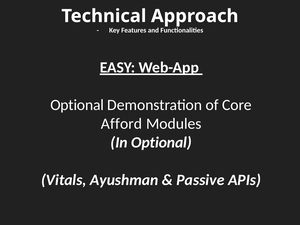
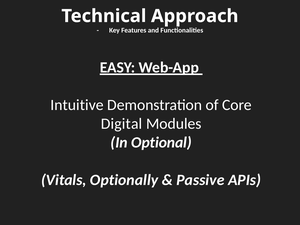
Optional at (77, 105): Optional -> Intuitive
Afford: Afford -> Digital
Ayushman: Ayushman -> Optionally
